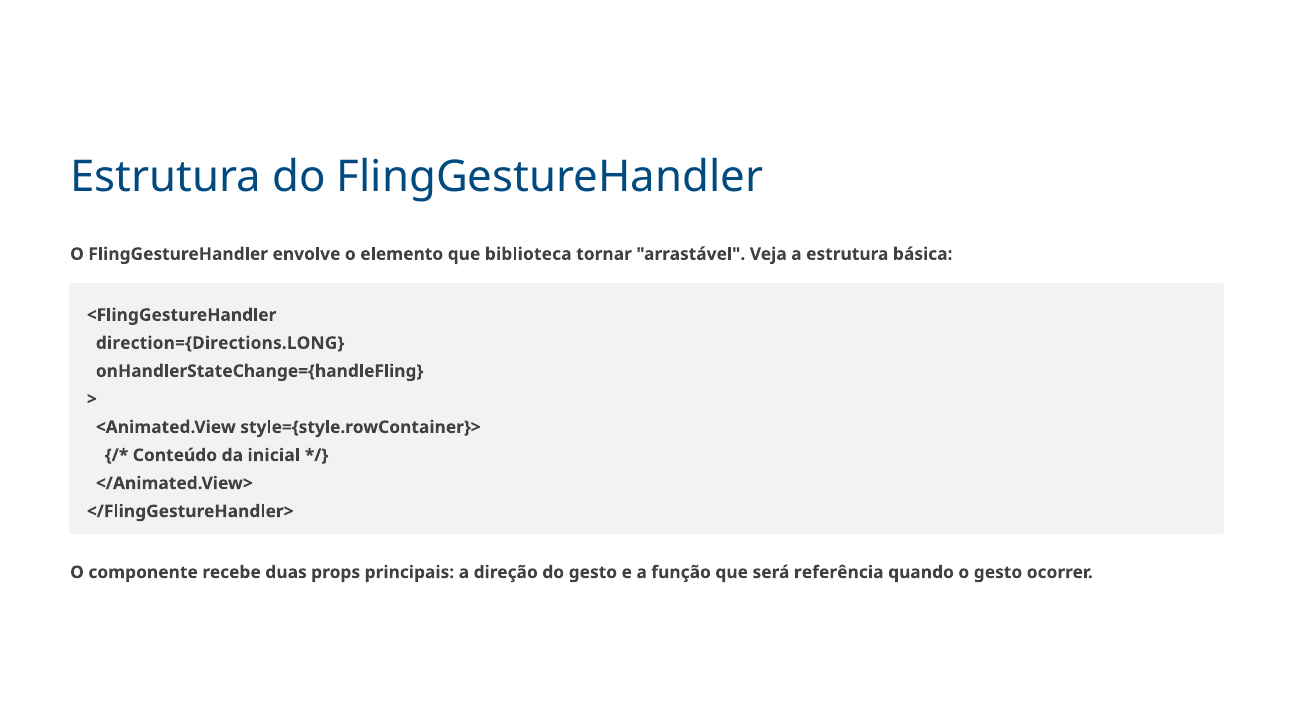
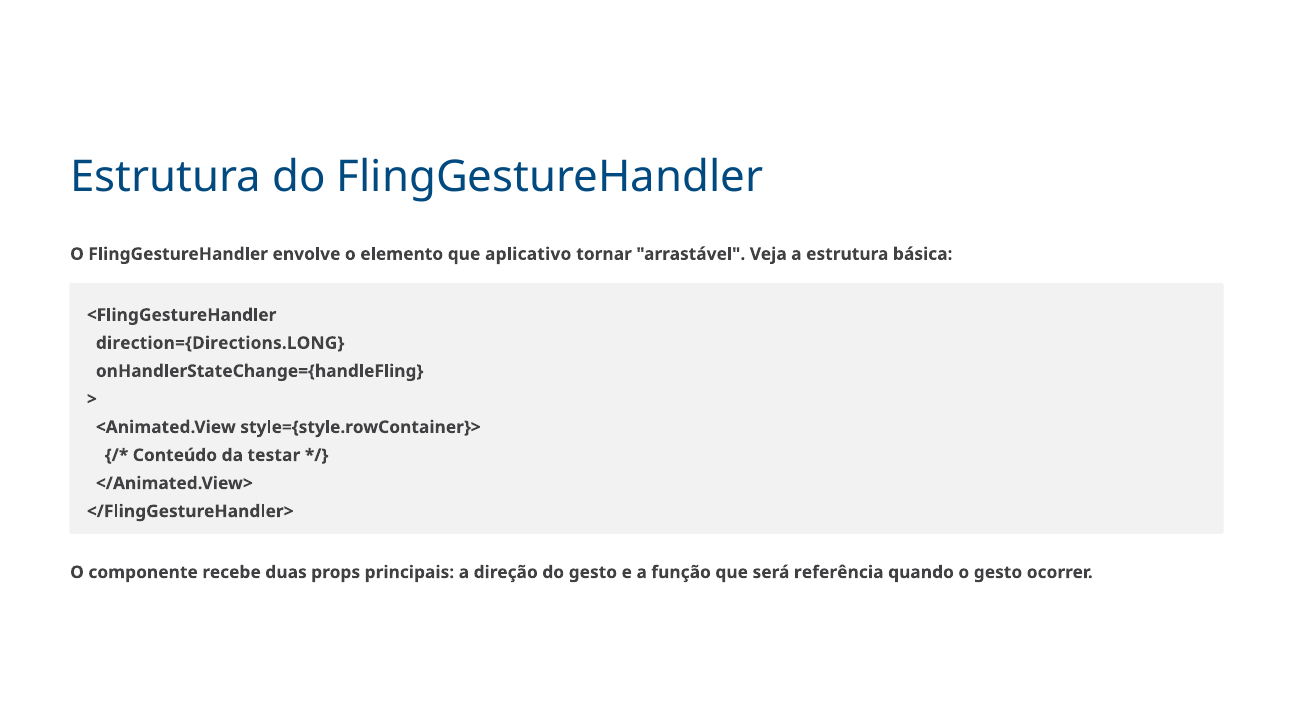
biblioteca: biblioteca -> aplicativo
inicial: inicial -> testar
